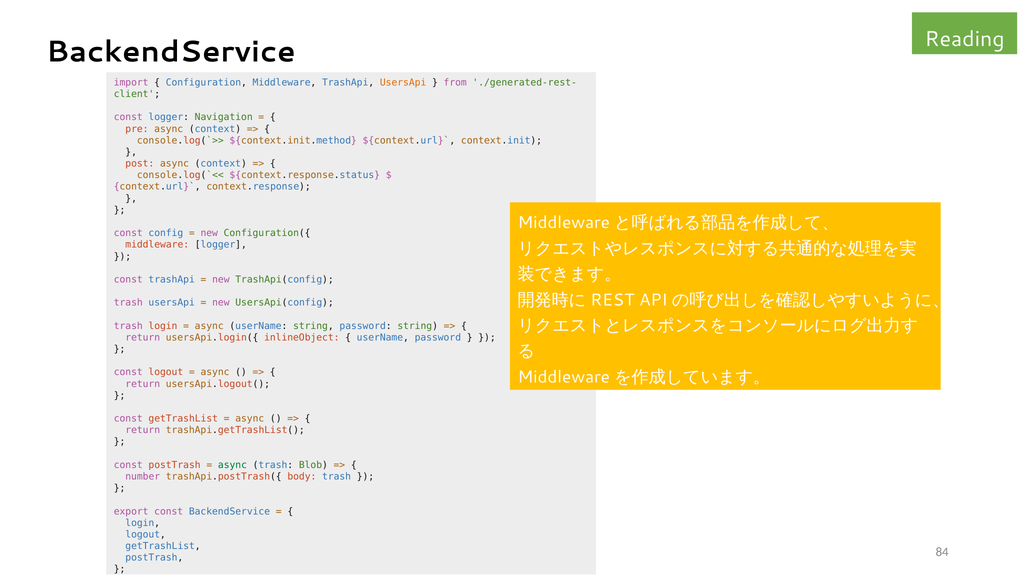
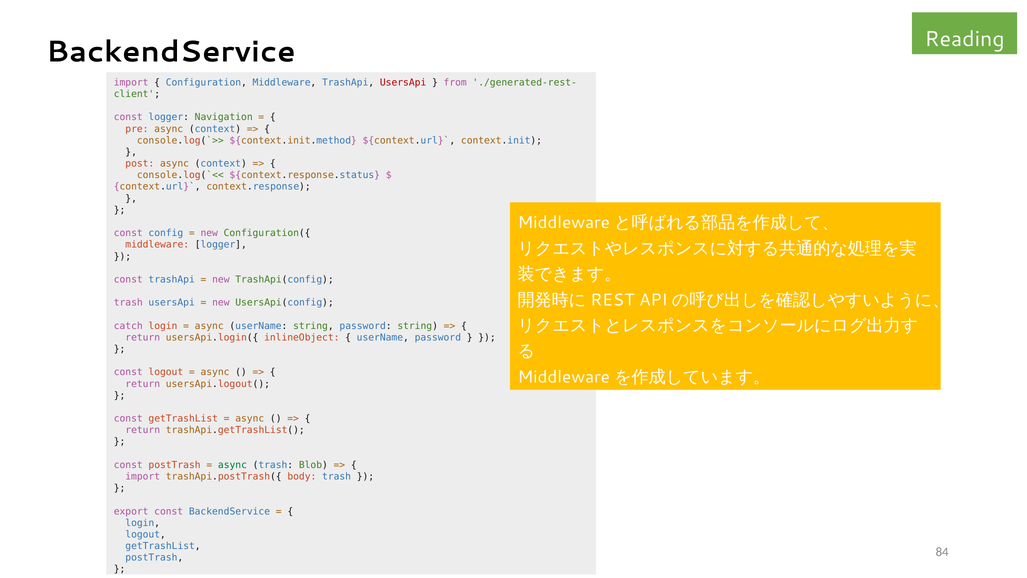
UsersApi at (403, 82) colour: orange -> red
trash at (128, 326): trash -> catch
number at (143, 476): number -> import
